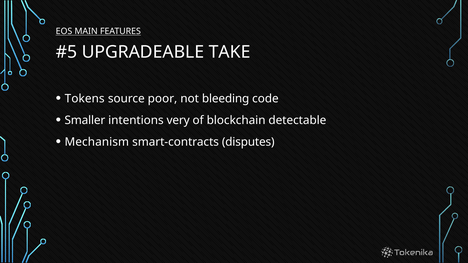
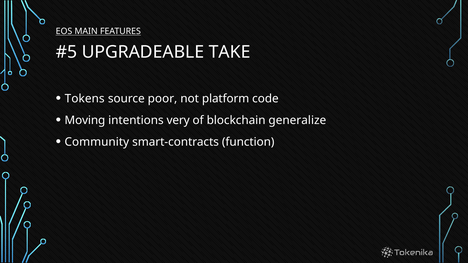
bleeding: bleeding -> platform
Smaller: Smaller -> Moving
detectable: detectable -> generalize
Mechanism: Mechanism -> Community
disputes: disputes -> function
